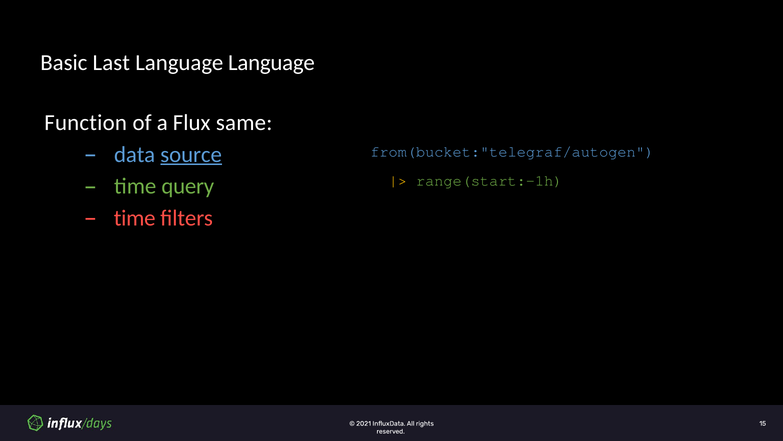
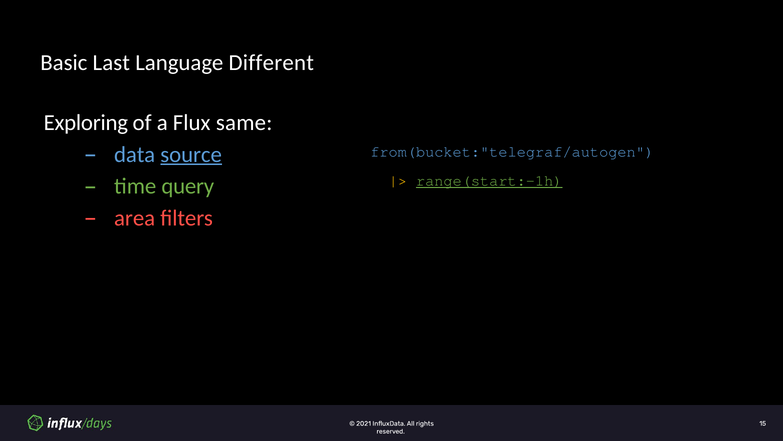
Language Language: Language -> Different
Function: Function -> Exploring
range(start:-1h underline: none -> present
time at (135, 218): time -> area
